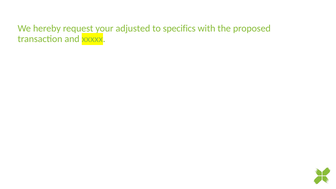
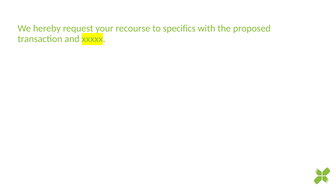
adjusted: adjusted -> recourse
